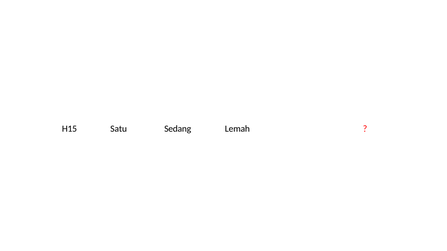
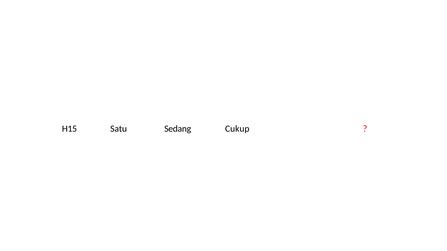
Lemah: Lemah -> Cukup
